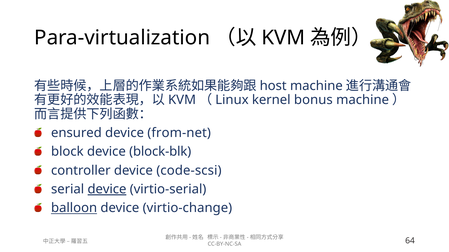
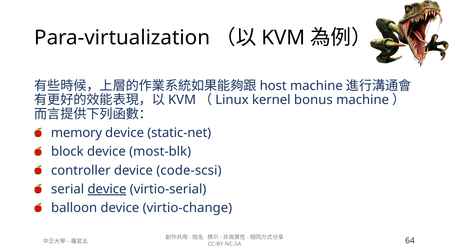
ensured: ensured -> memory
from-net: from-net -> static-net
block-blk: block-blk -> most-blk
balloon underline: present -> none
